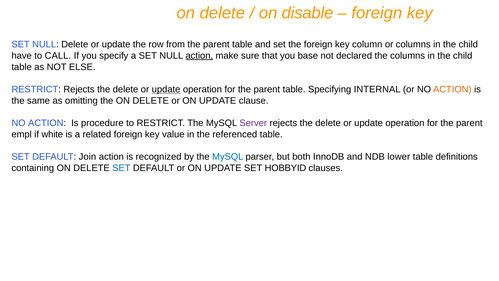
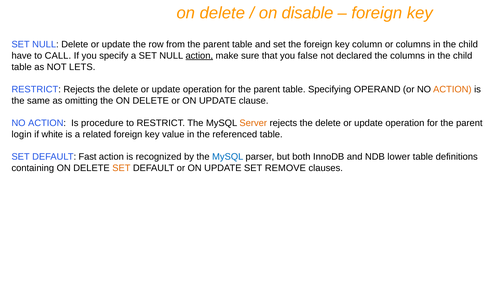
base: base -> false
ELSE: ELSE -> LETS
update at (166, 89) underline: present -> none
INTERNAL: INTERNAL -> OPERAND
Server colour: purple -> orange
empl: empl -> login
Join: Join -> Fast
SET at (121, 168) colour: blue -> orange
HOBBYID: HOBBYID -> REMOVE
